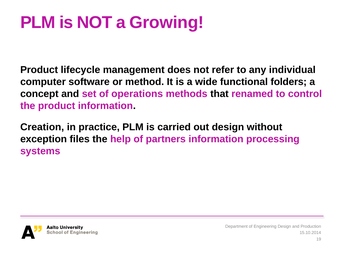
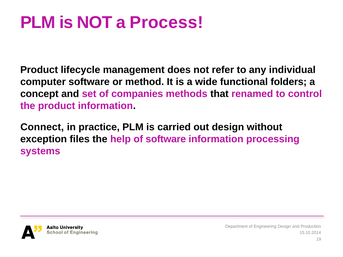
Growing: Growing -> Process
operations: operations -> companies
Creation: Creation -> Connect
of partners: partners -> software
